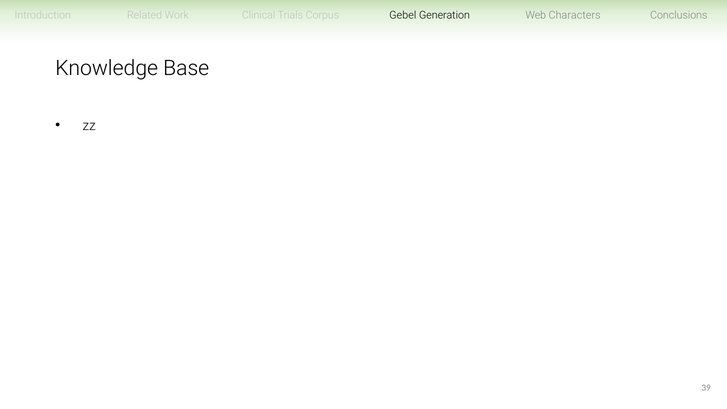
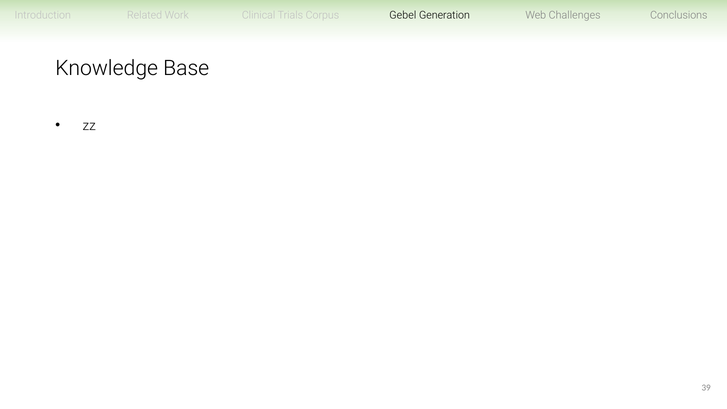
Characters: Characters -> Challenges
